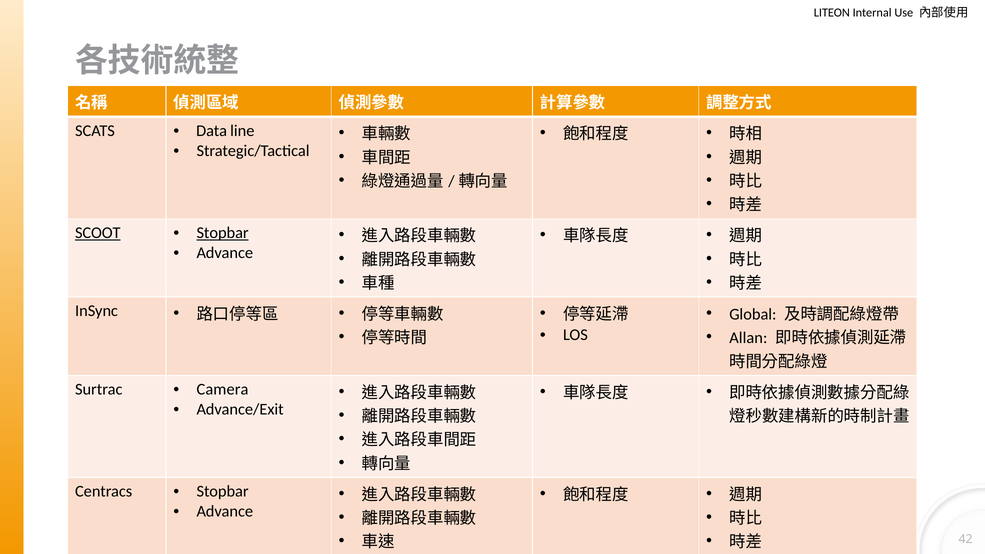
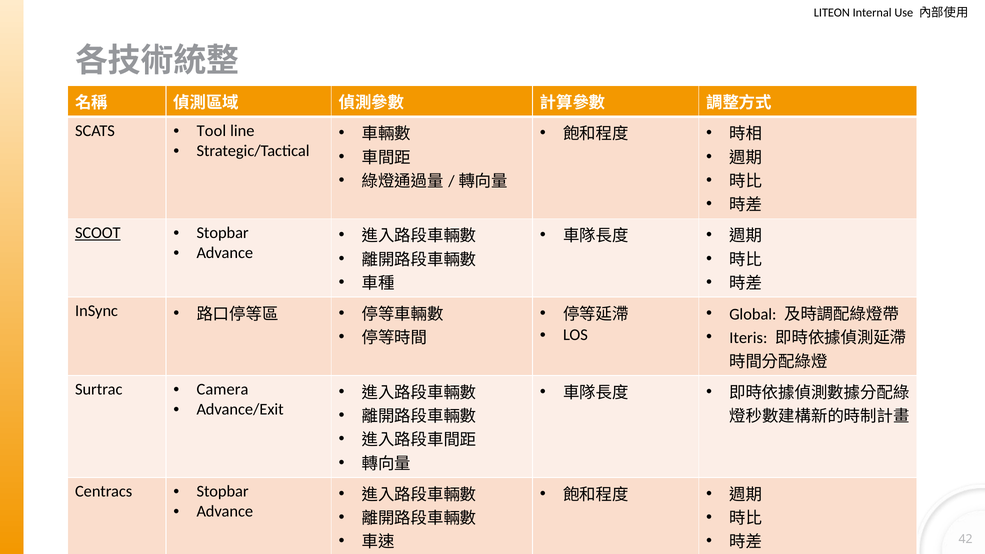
Data: Data -> Tool
Stopbar at (223, 233) underline: present -> none
Allan: Allan -> Iteris
